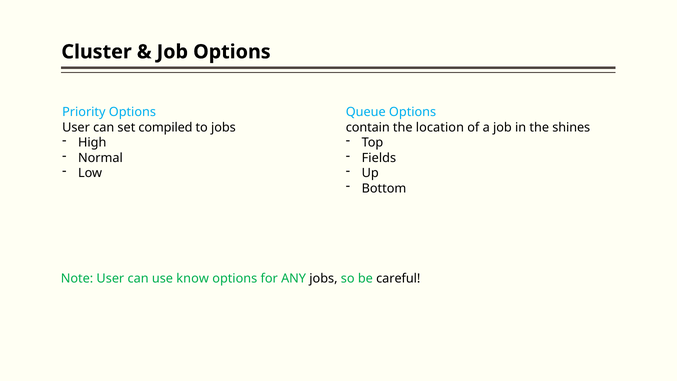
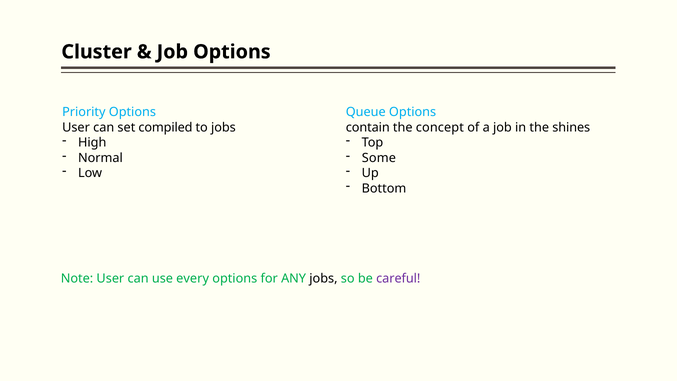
location: location -> concept
Fields: Fields -> Some
know: know -> every
careful colour: black -> purple
